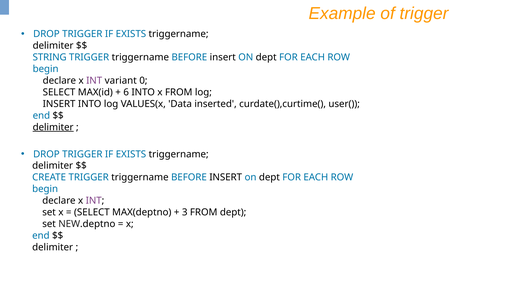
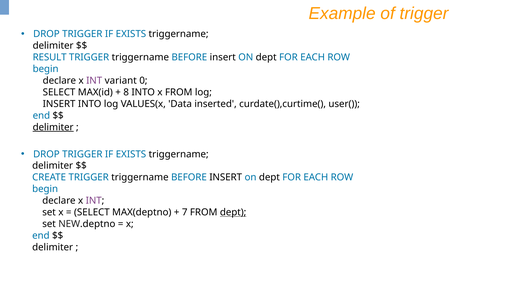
STRING: STRING -> RESULT
6: 6 -> 8
3: 3 -> 7
dept at (233, 212) underline: none -> present
